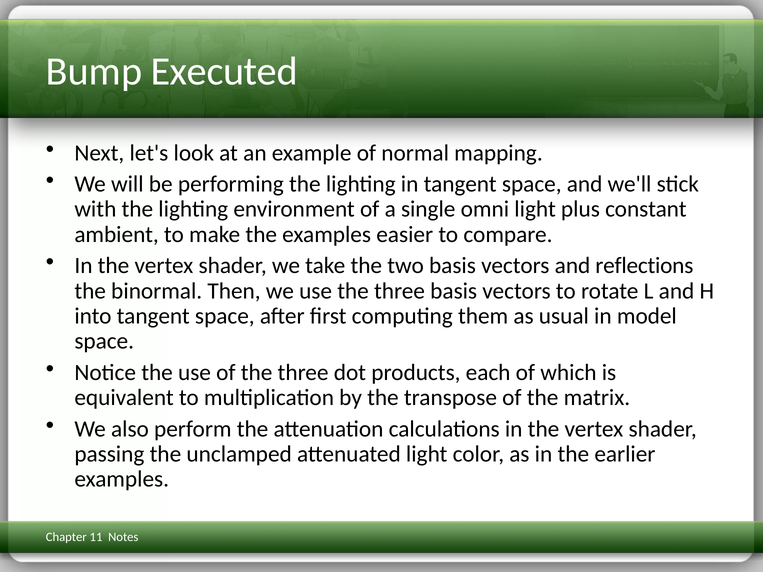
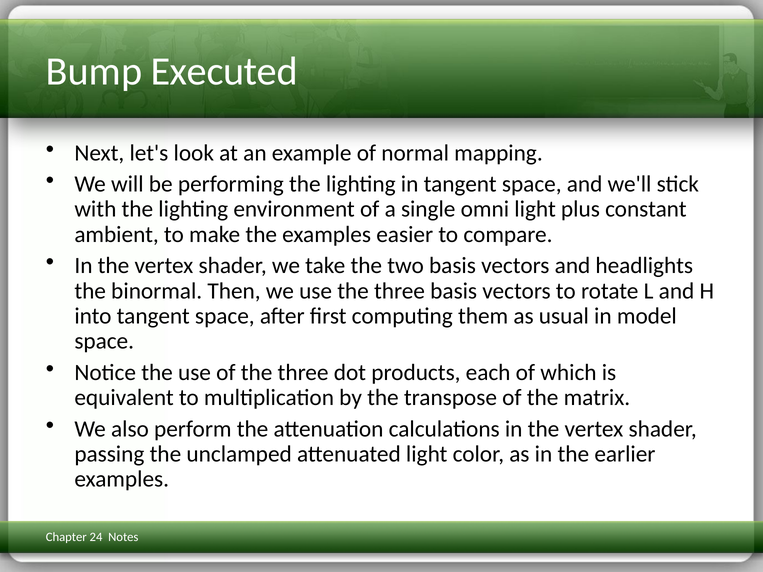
reflections: reflections -> headlights
11: 11 -> 24
